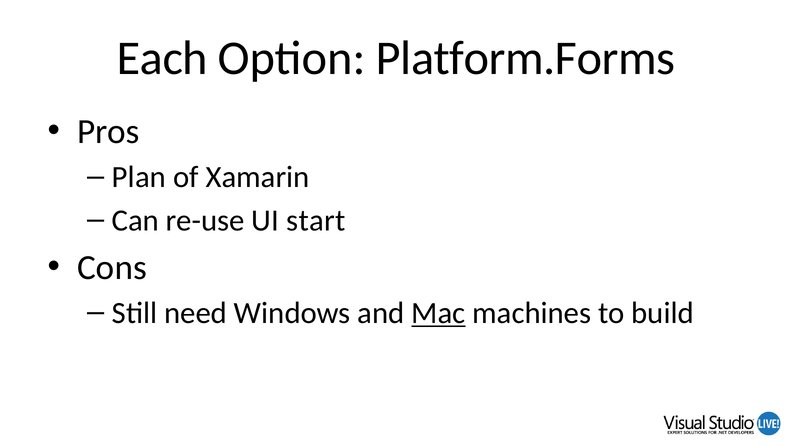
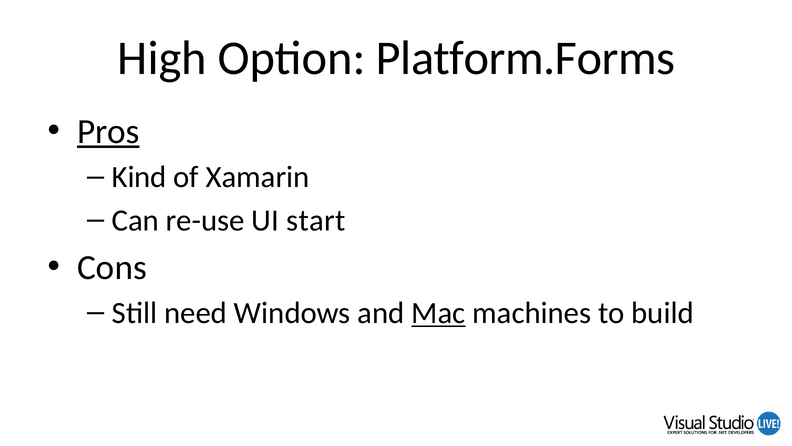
Each: Each -> High
Pros underline: none -> present
Plan: Plan -> Kind
